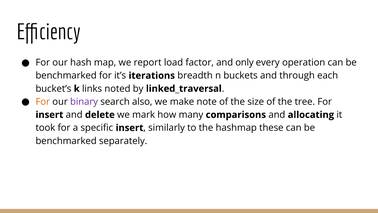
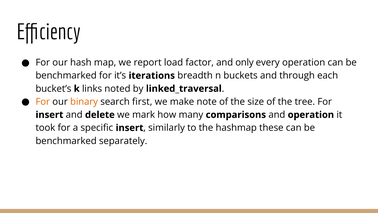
binary colour: purple -> orange
also: also -> first
and allocating: allocating -> operation
